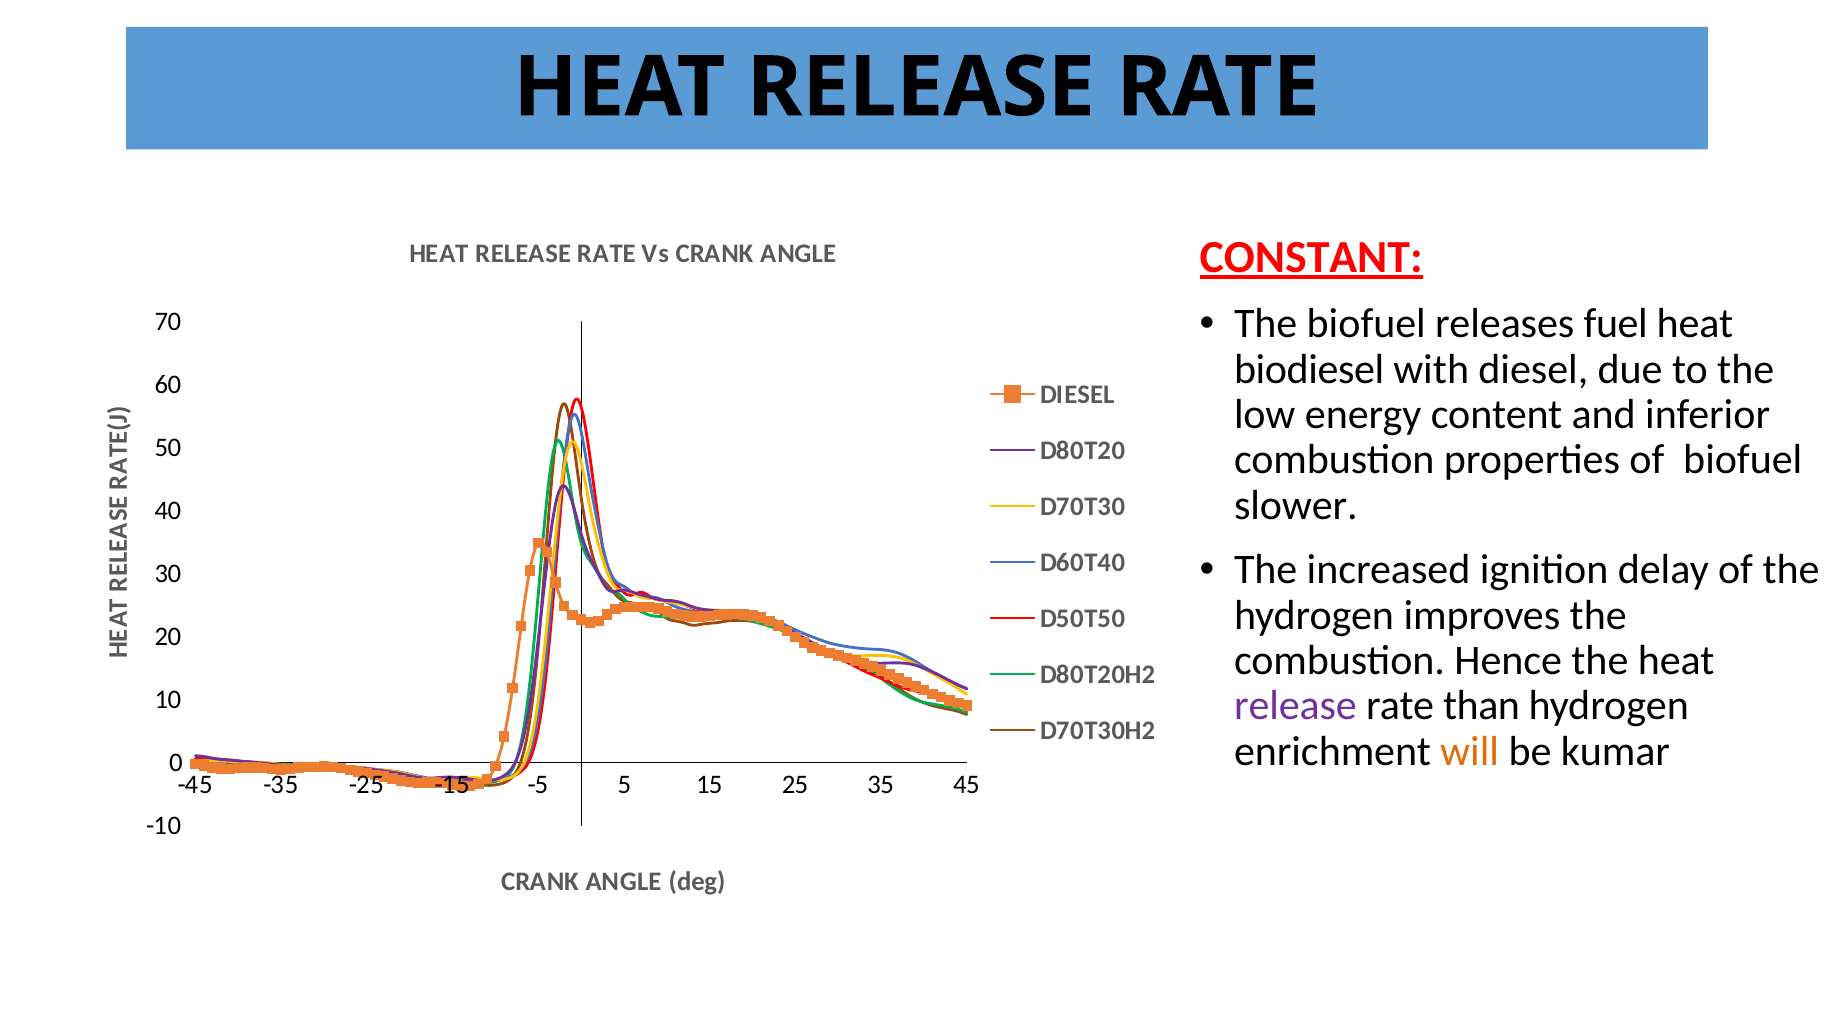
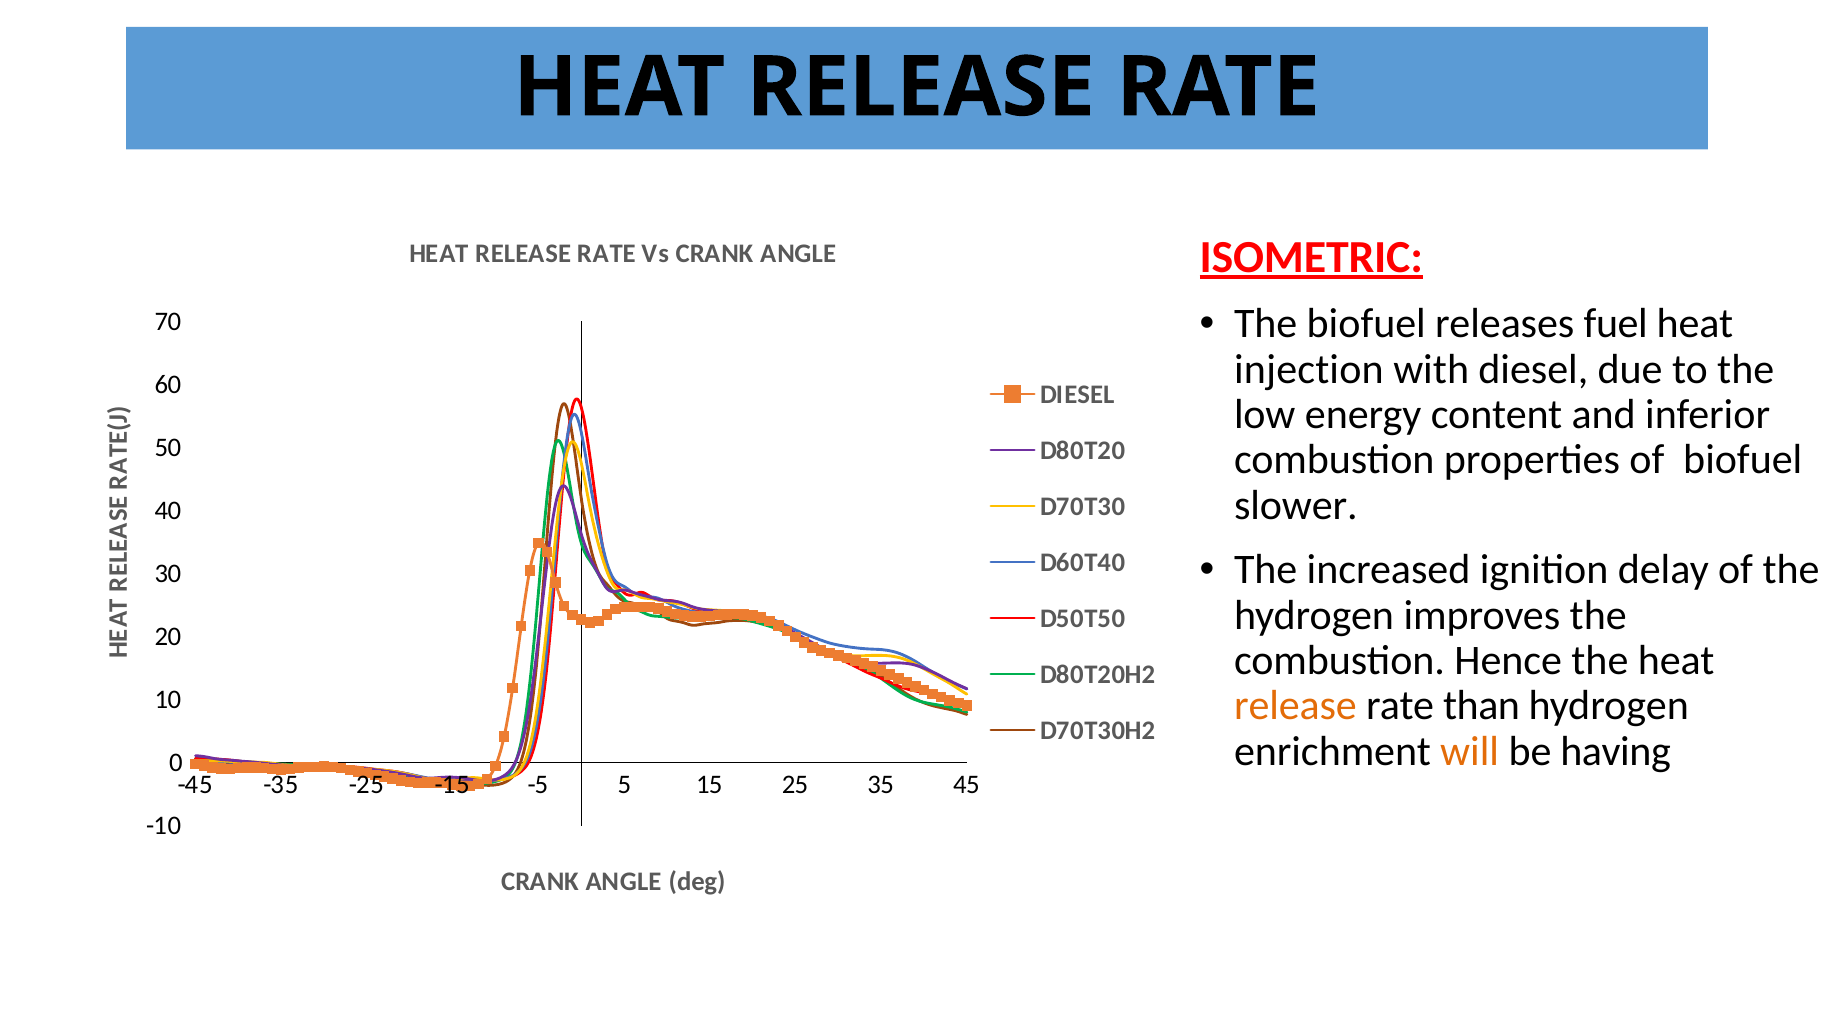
CONSTANT: CONSTANT -> ISOMETRIC
biodiesel: biodiesel -> injection
release at (1295, 706) colour: purple -> orange
kumar: kumar -> having
